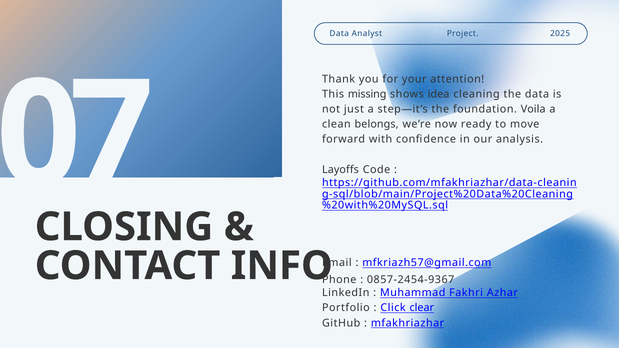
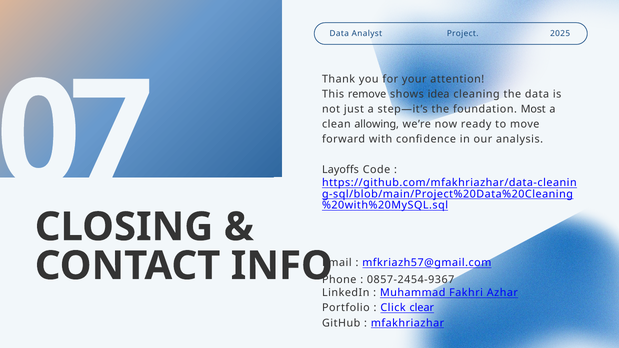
missing: missing -> remove
Voila: Voila -> Most
belongs: belongs -> allowing
